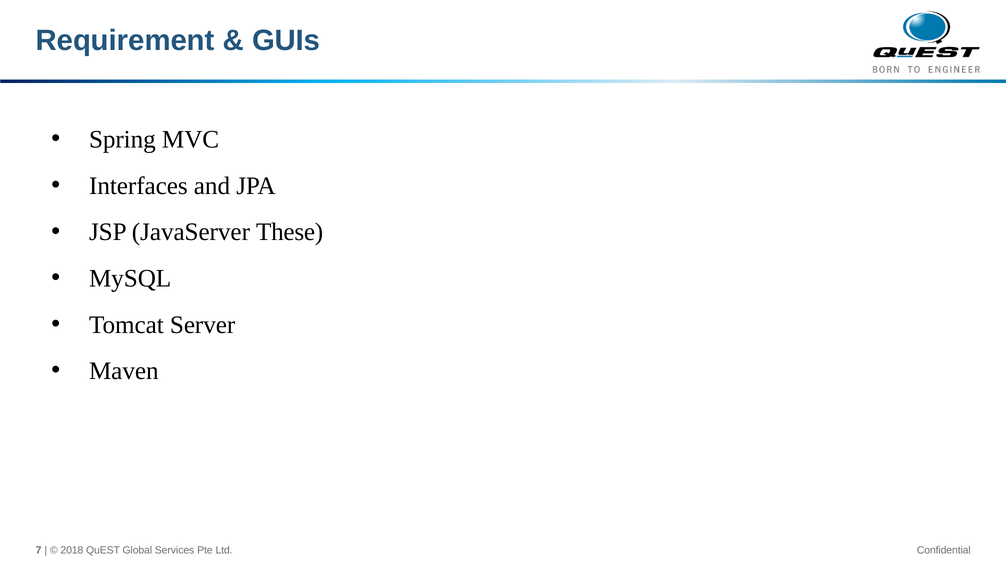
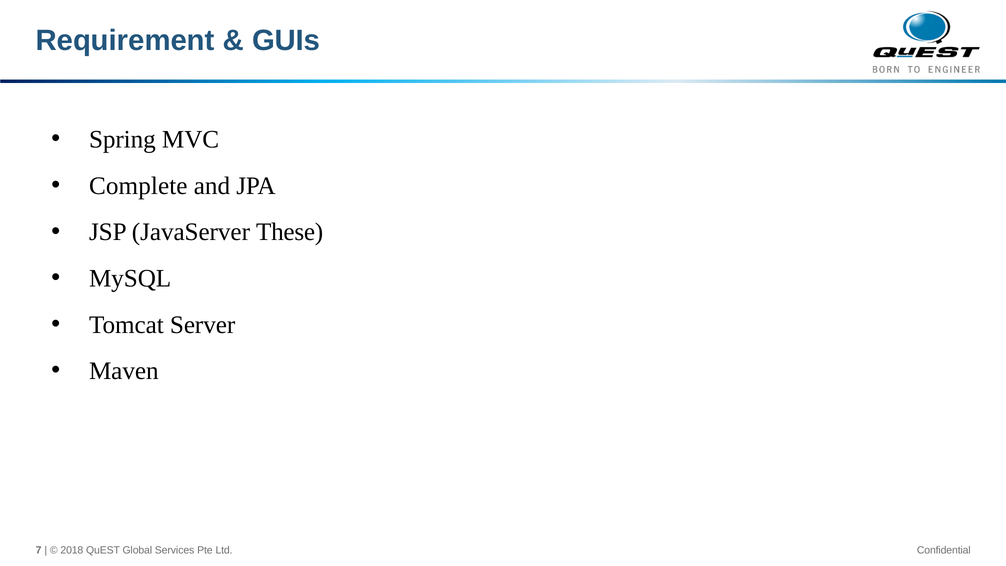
Interfaces: Interfaces -> Complete
